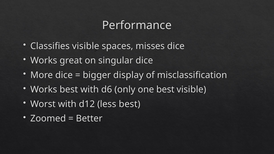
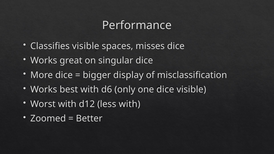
one best: best -> dice
less best: best -> with
